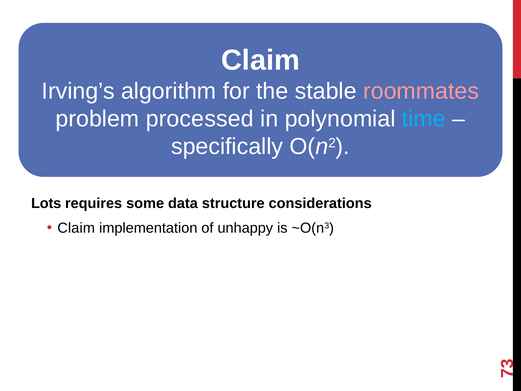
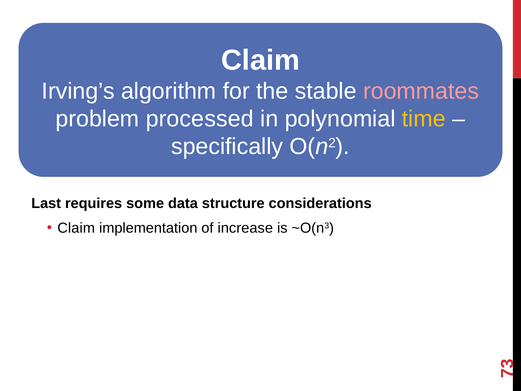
time colour: light blue -> yellow
Lots: Lots -> Last
unhappy: unhappy -> increase
